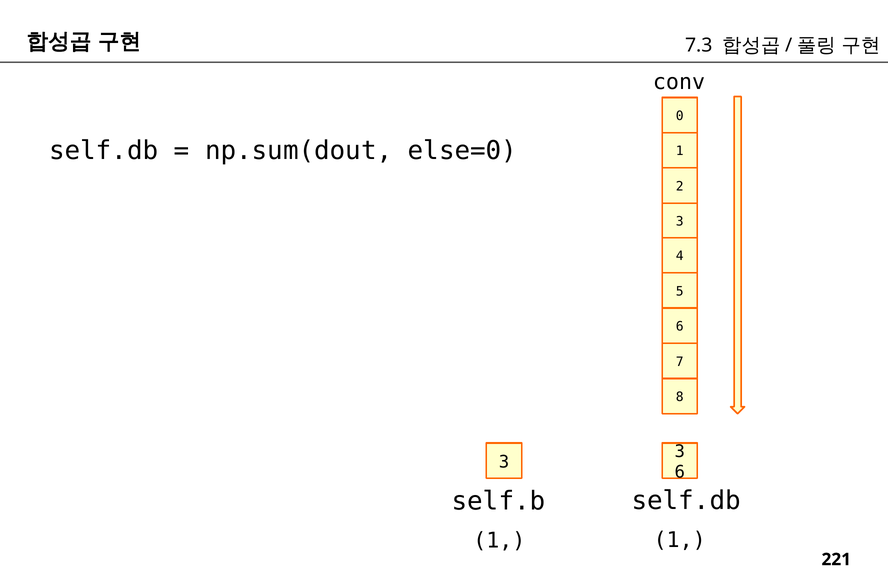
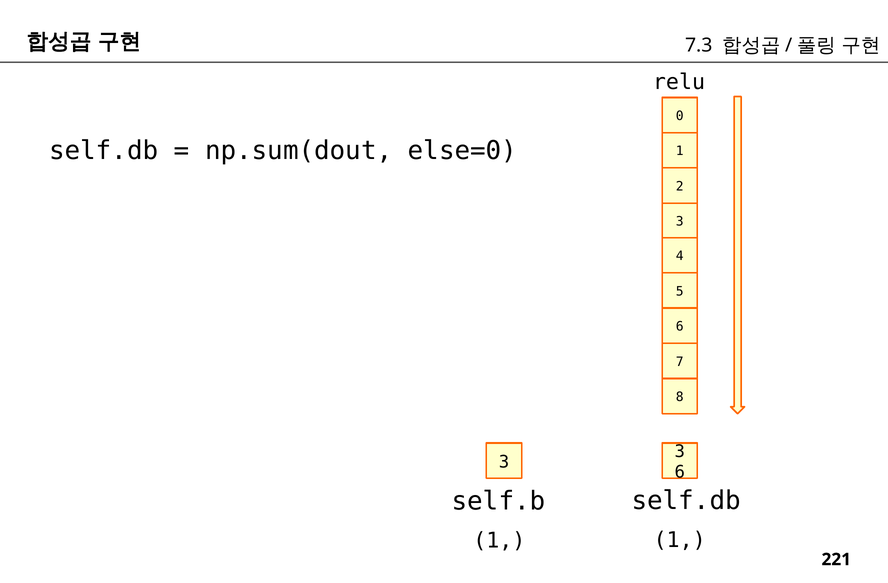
conv: conv -> relu
